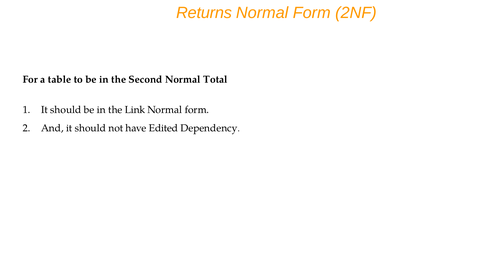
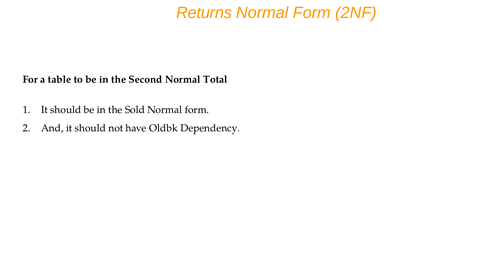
Link: Link -> Sold
Edited: Edited -> Oldbk
